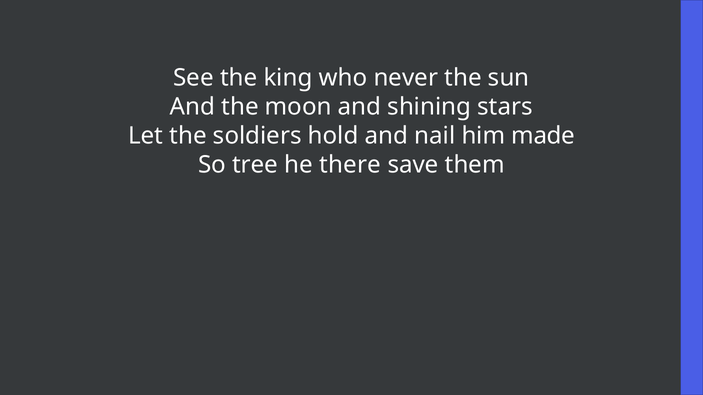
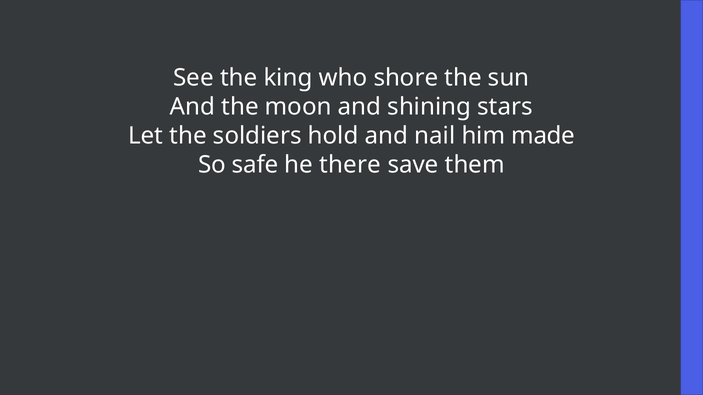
never: never -> shore
tree: tree -> safe
